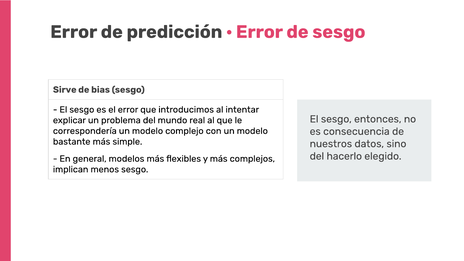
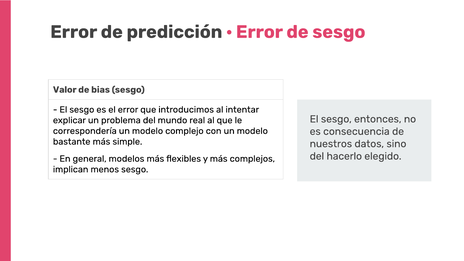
Sirve: Sirve -> Valor
